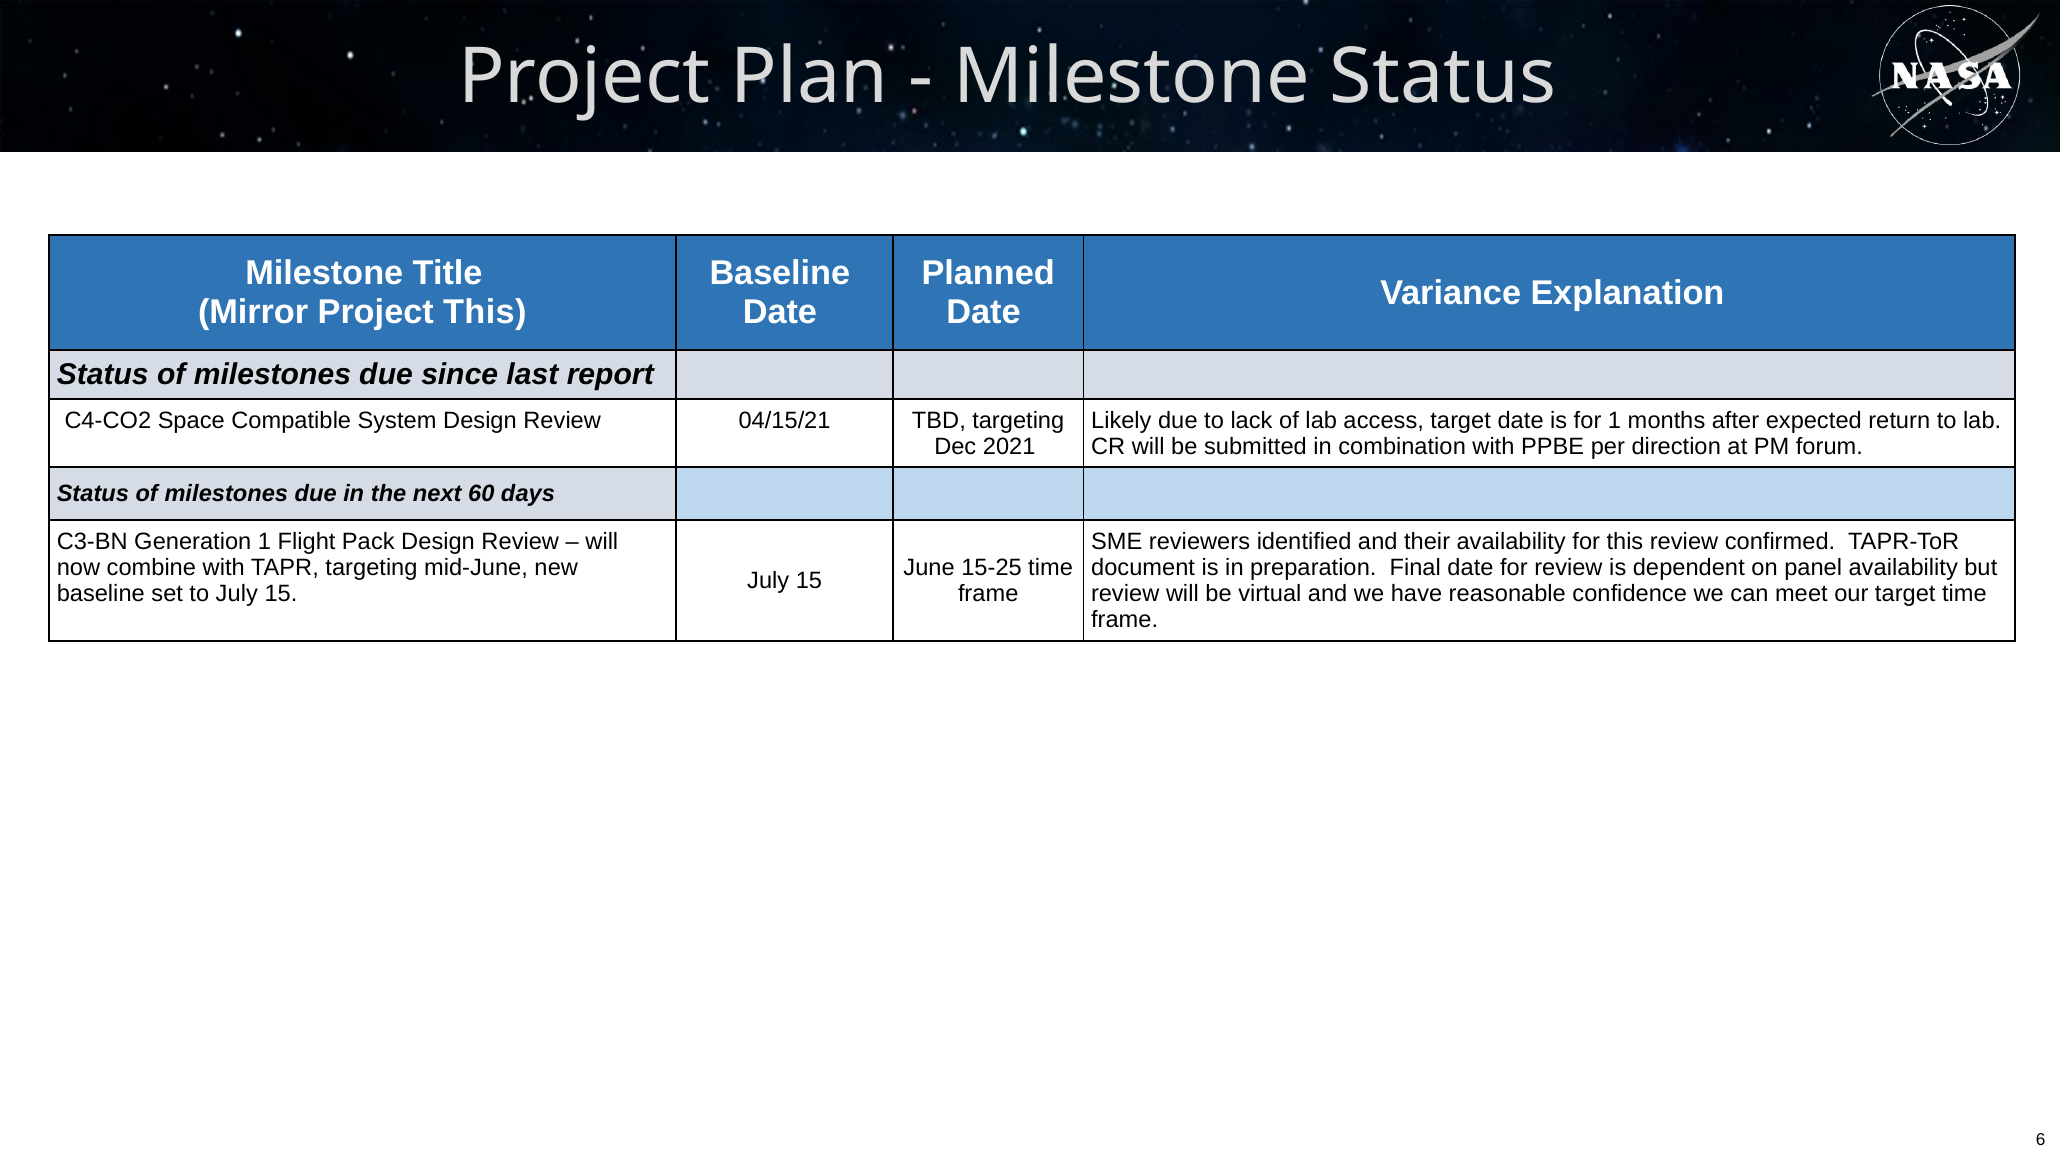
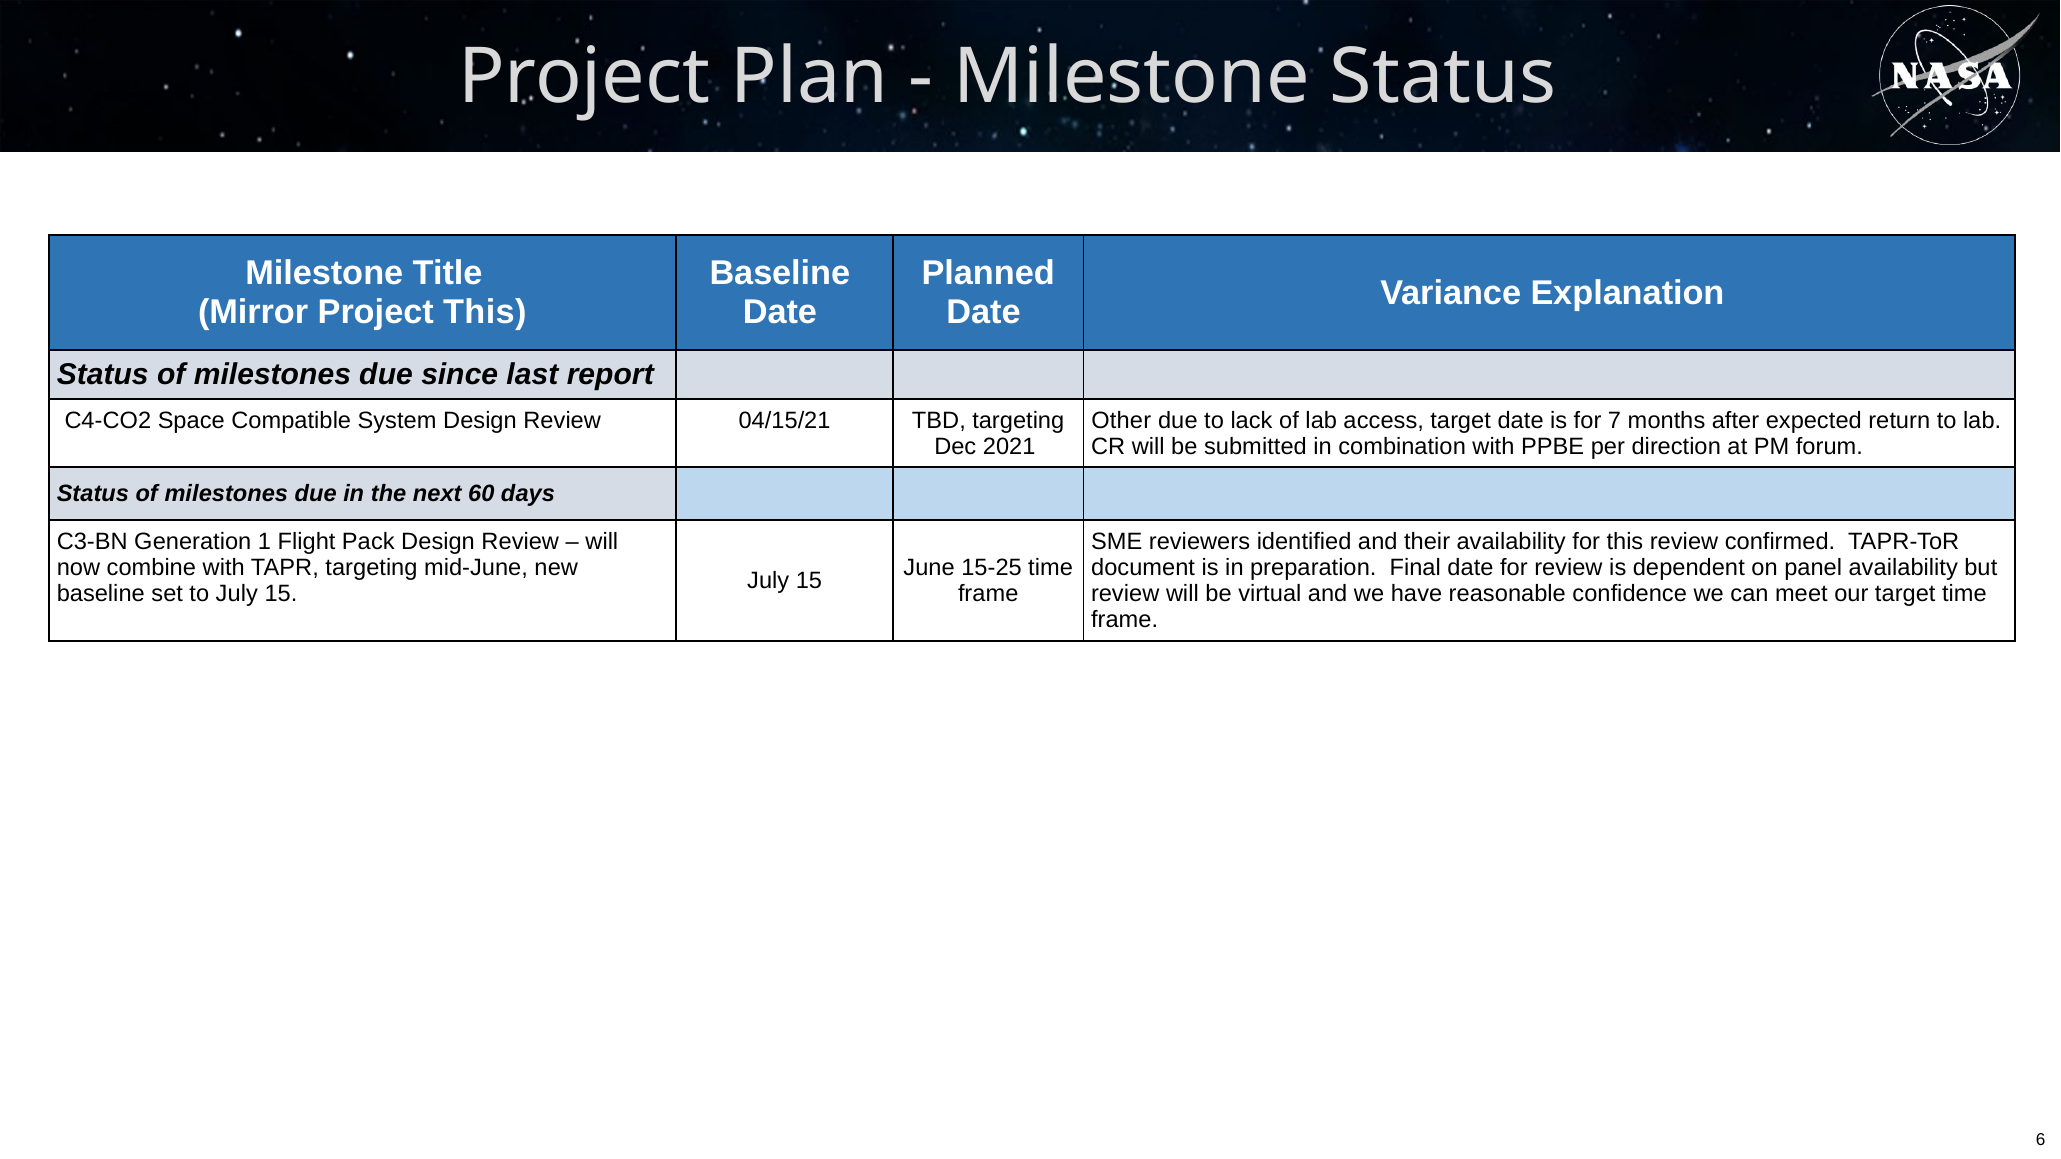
Likely: Likely -> Other
for 1: 1 -> 7
